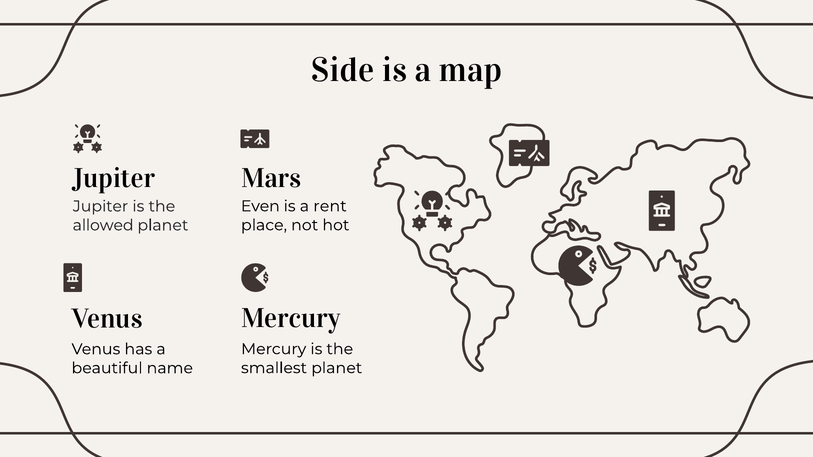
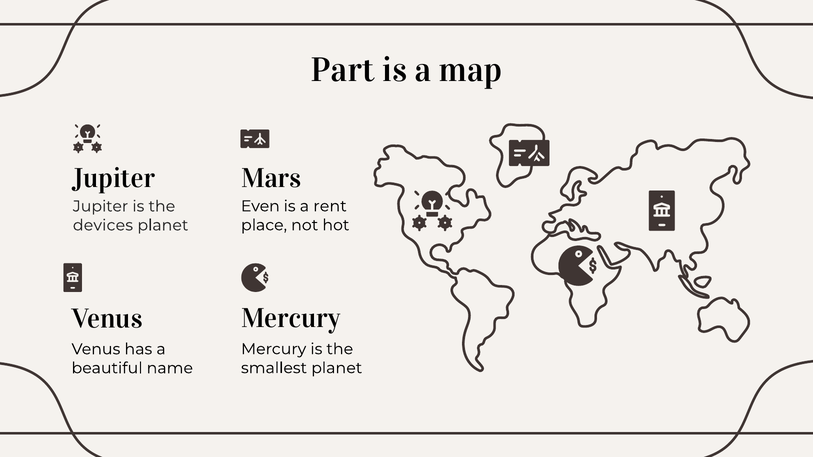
Side: Side -> Part
allowed: allowed -> devices
